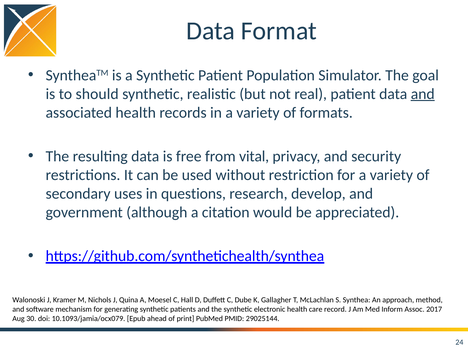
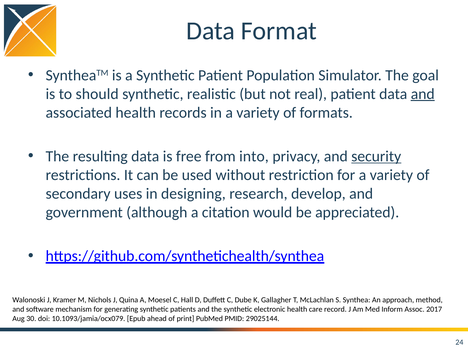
vital: vital -> into
security underline: none -> present
questions: questions -> designing
